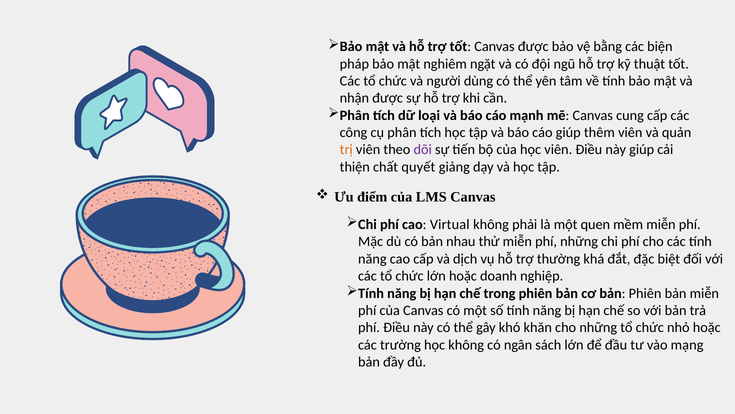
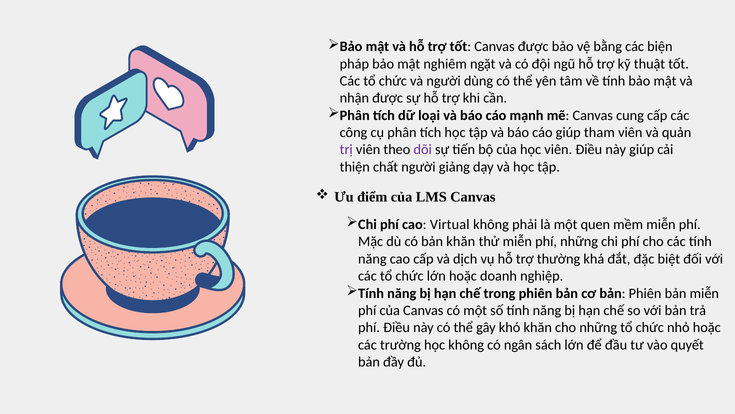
thêm: thêm -> tham
trị colour: orange -> purple
chất quyết: quyết -> người
bản nhau: nhau -> khăn
mạng: mạng -> quyết
